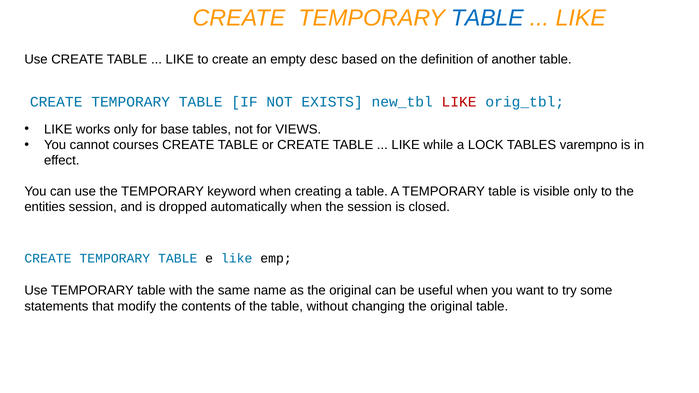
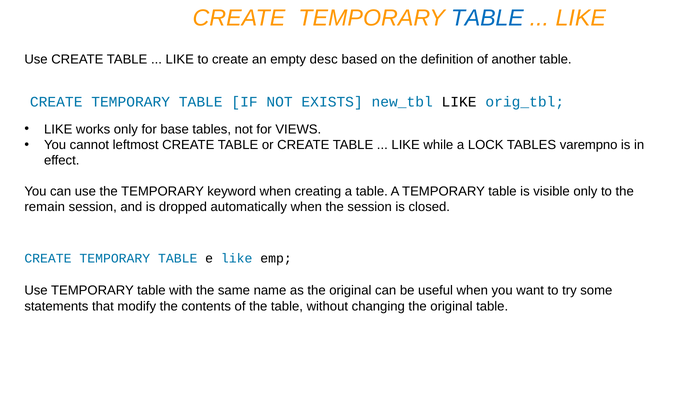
LIKE at (459, 102) colour: red -> black
courses: courses -> leftmost
entities: entities -> remain
